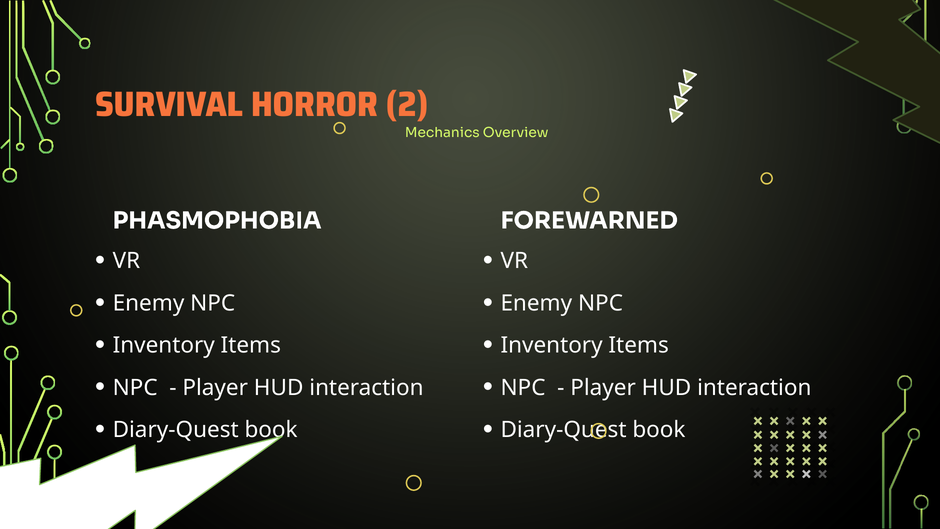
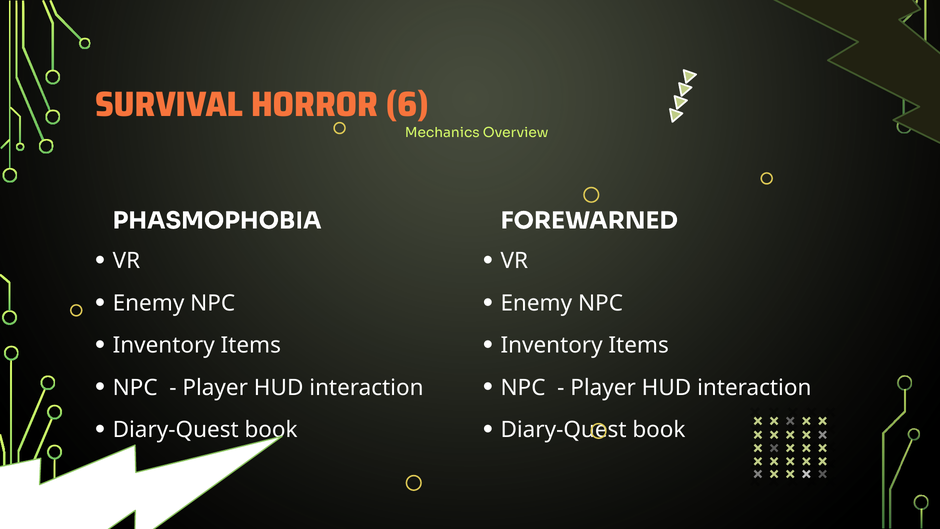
2: 2 -> 6
